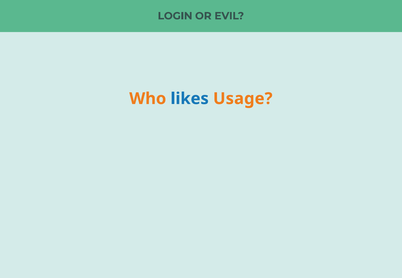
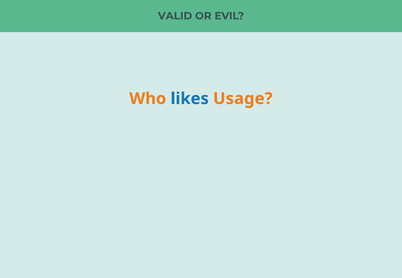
LOGIN: LOGIN -> VALID
